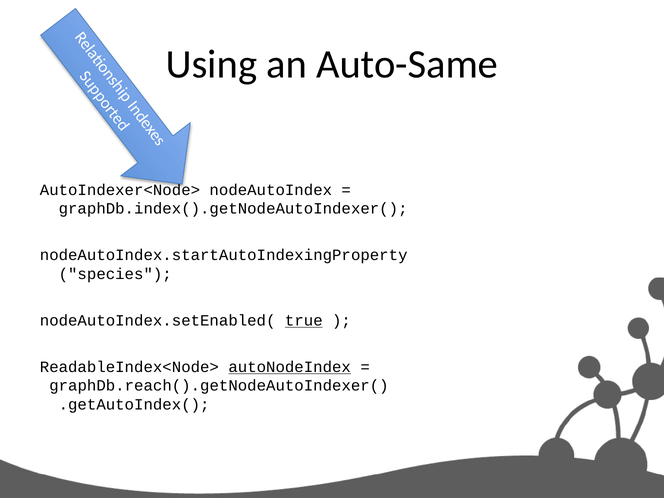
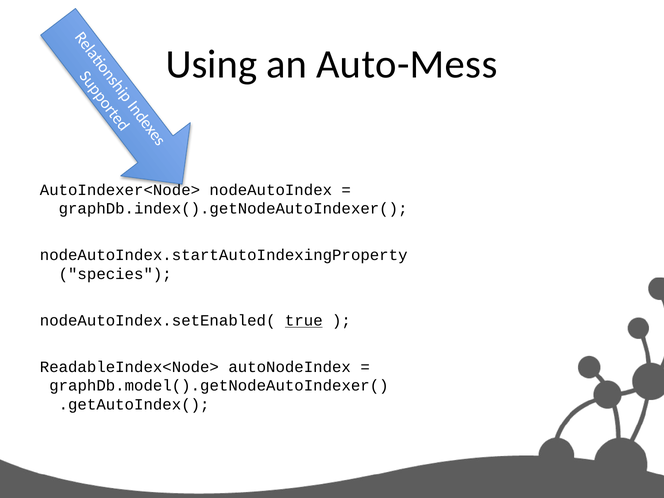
Auto-Same: Auto-Same -> Auto-Mess
autoNodeIndex underline: present -> none
graphDb.reach().getNodeAutoIndexer(: graphDb.reach().getNodeAutoIndexer( -> graphDb.model().getNodeAutoIndexer(
